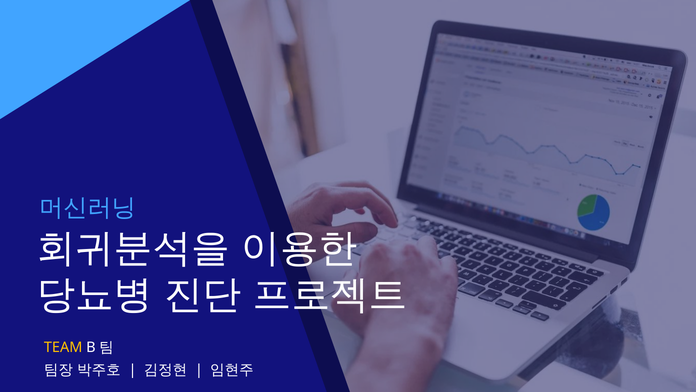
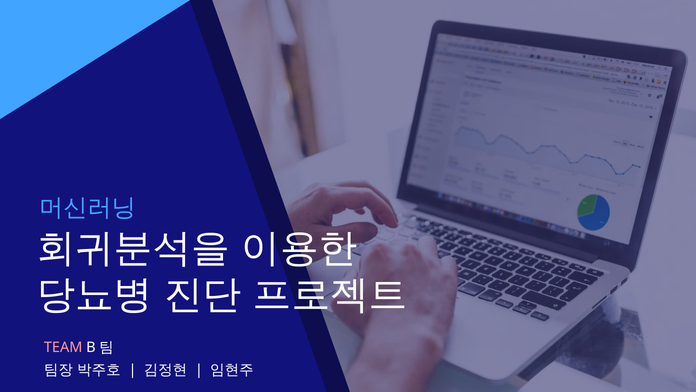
TEAM colour: yellow -> pink
